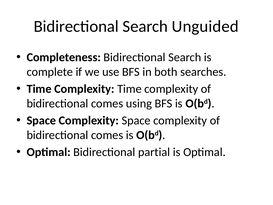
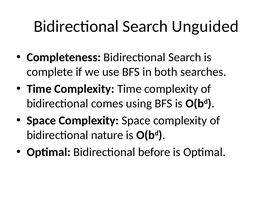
comes at (107, 135): comes -> nature
partial: partial -> before
